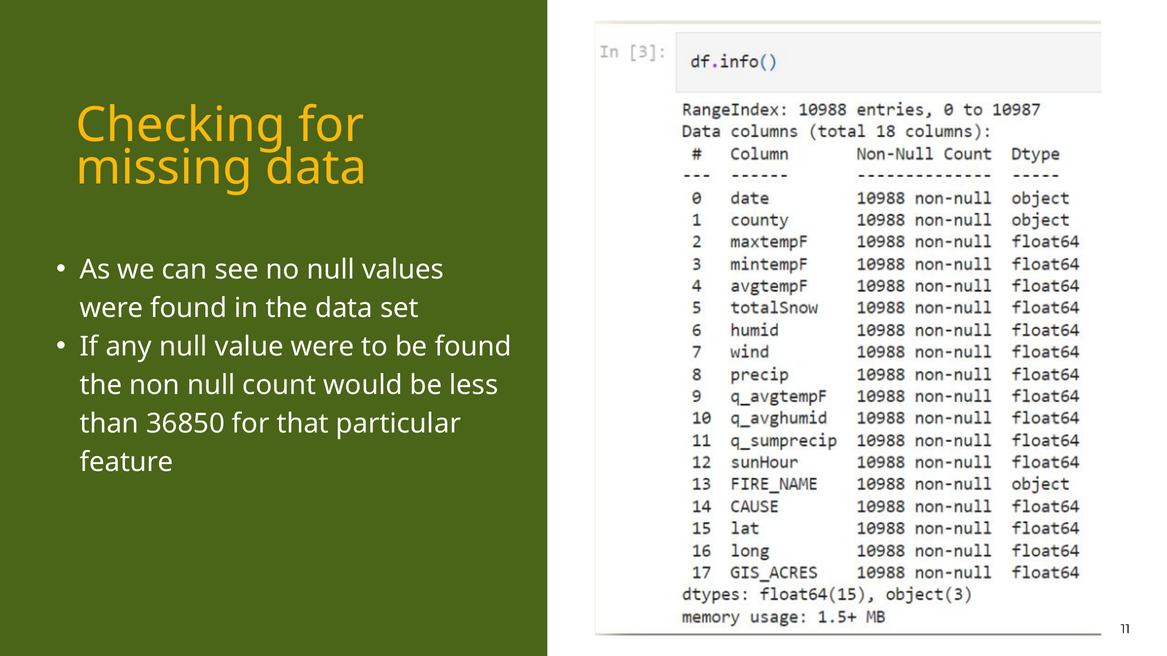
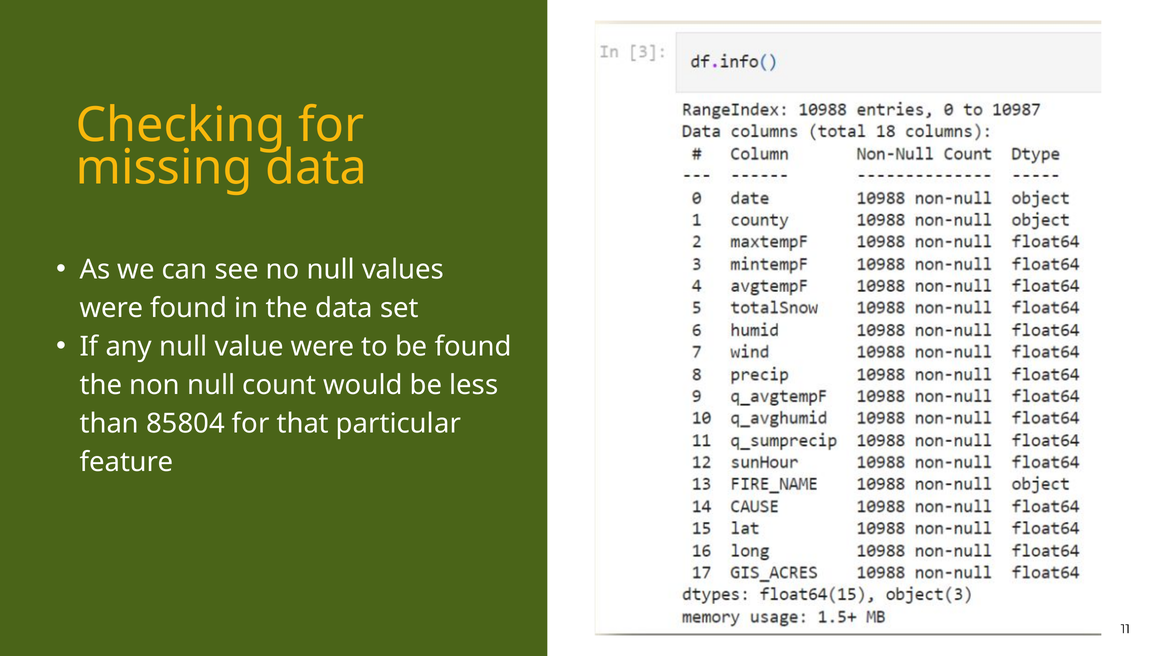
36850: 36850 -> 85804
